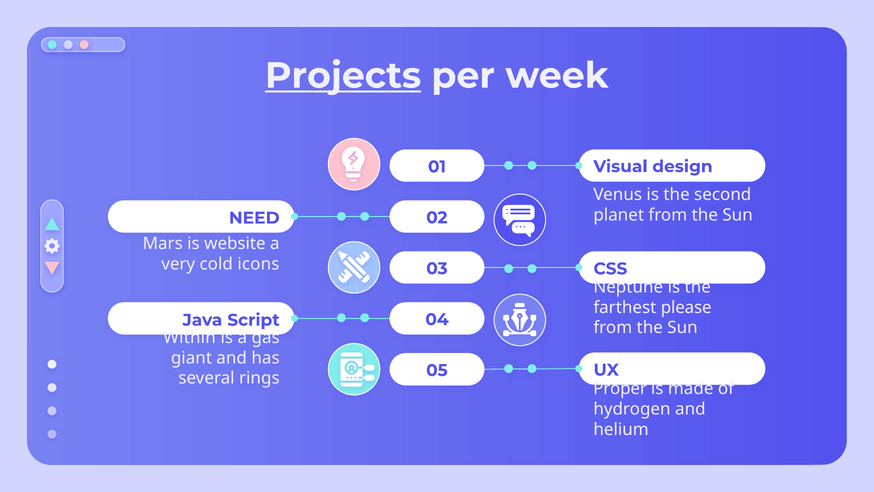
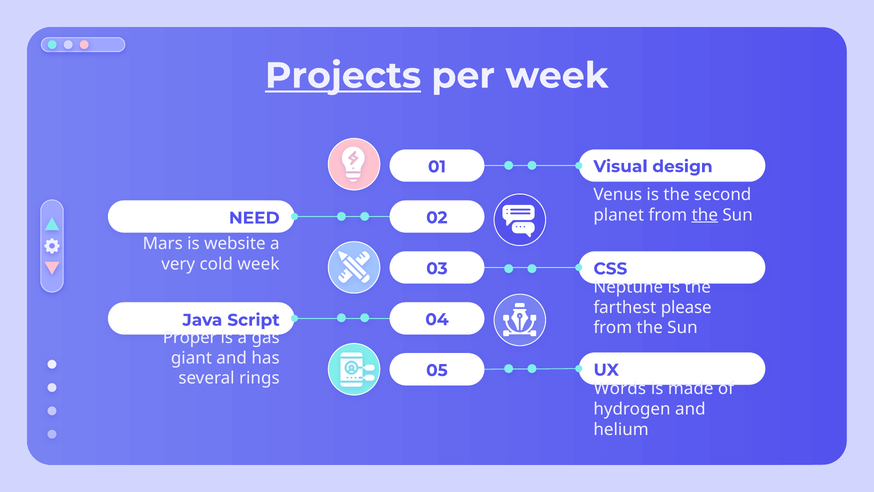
the at (705, 215) underline: none -> present
cold icons: icons -> week
Within: Within -> Proper
Proper: Proper -> Words
